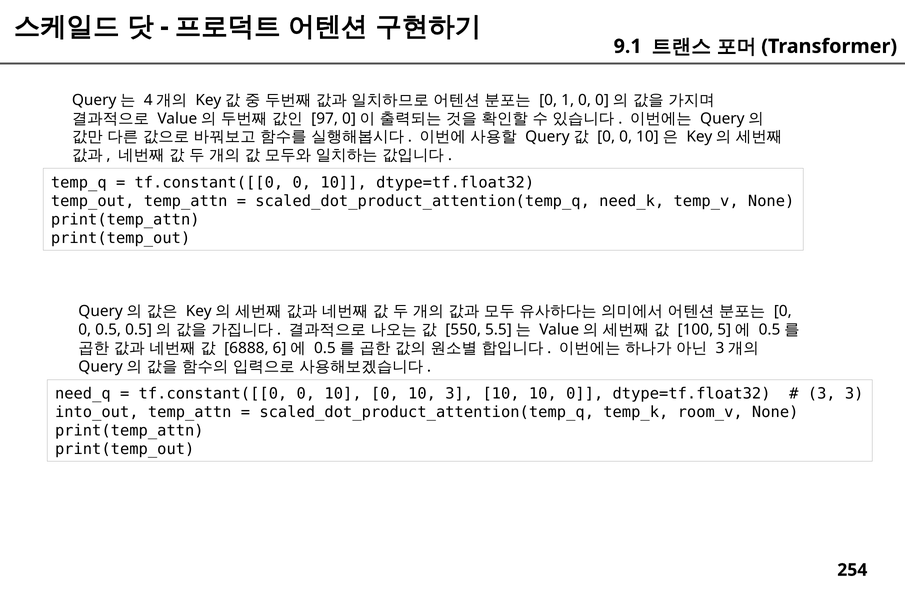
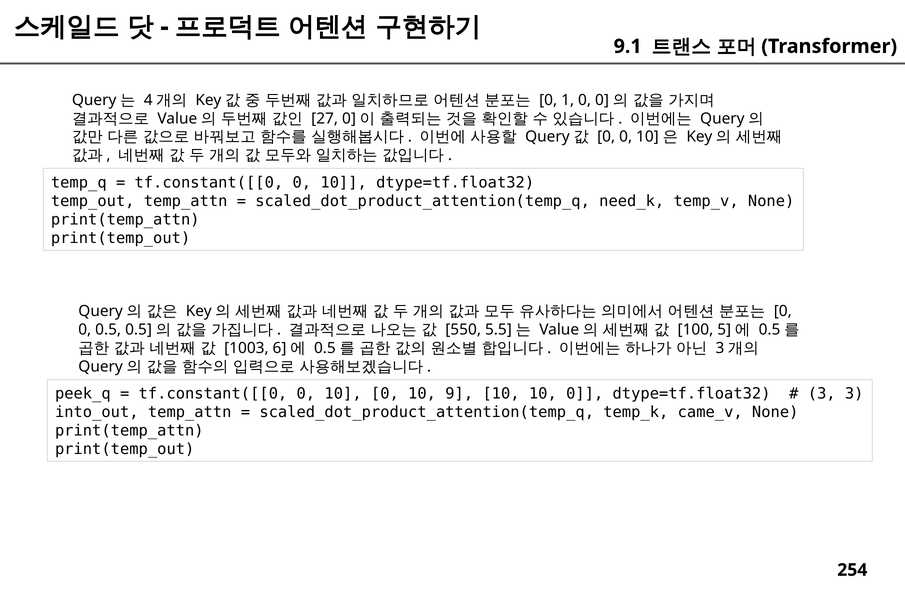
97: 97 -> 27
6888: 6888 -> 1003
need_q: need_q -> peek_q
10 3: 3 -> 9
room_v: room_v -> came_v
